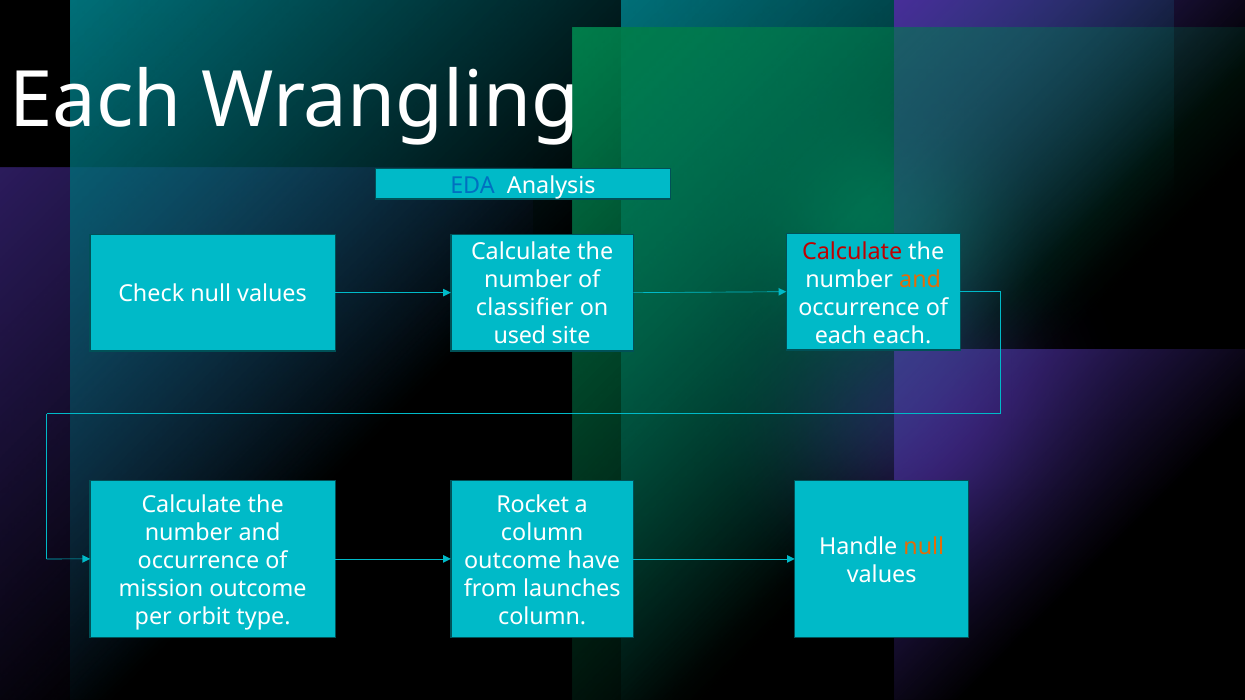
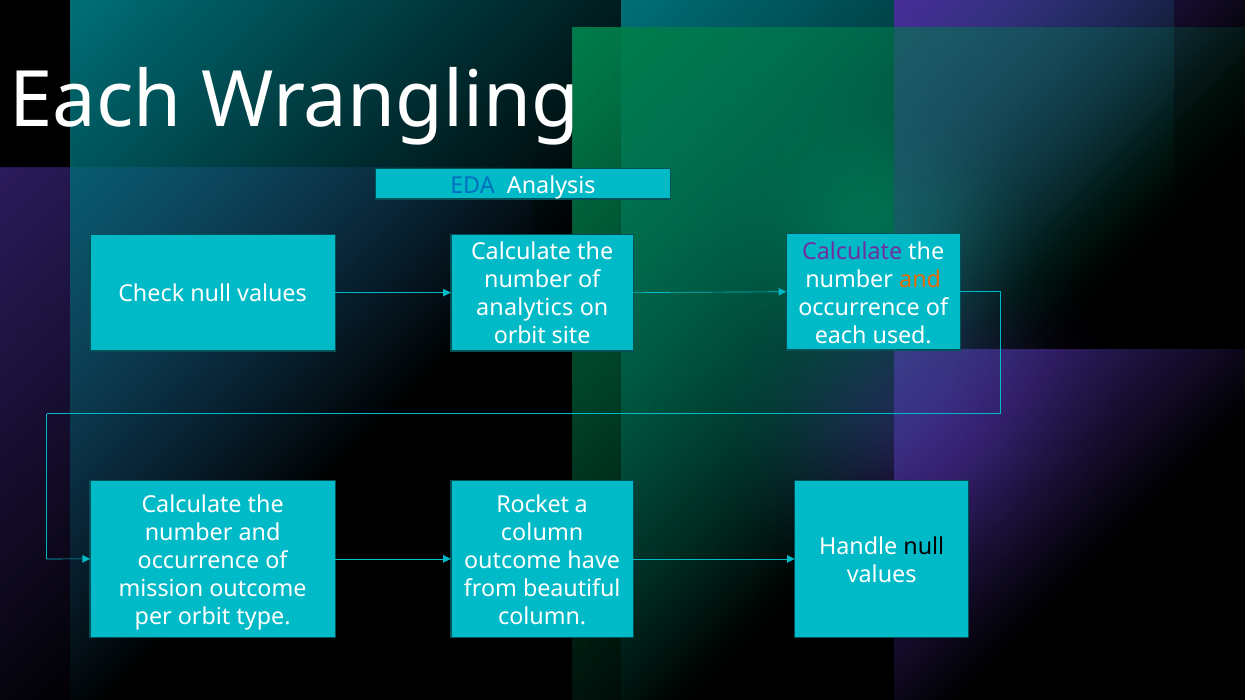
Calculate at (852, 251) colour: red -> purple
classifier: classifier -> analytics
each each: each -> used
used at (520, 336): used -> orbit
null at (924, 547) colour: orange -> black
launches: launches -> beautiful
